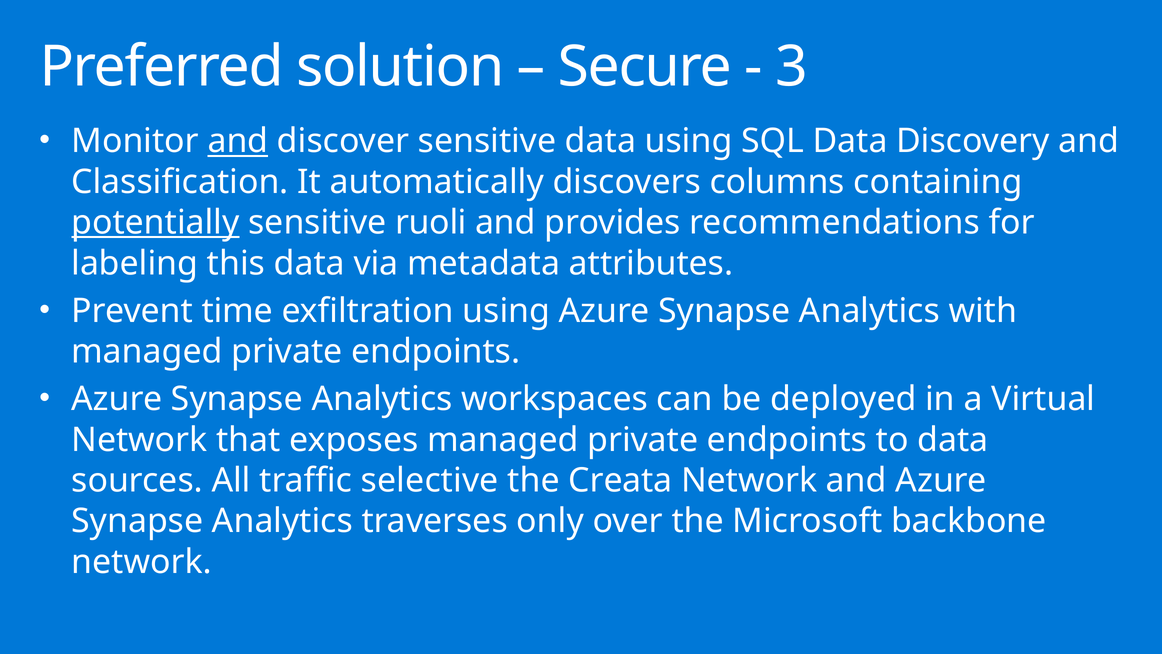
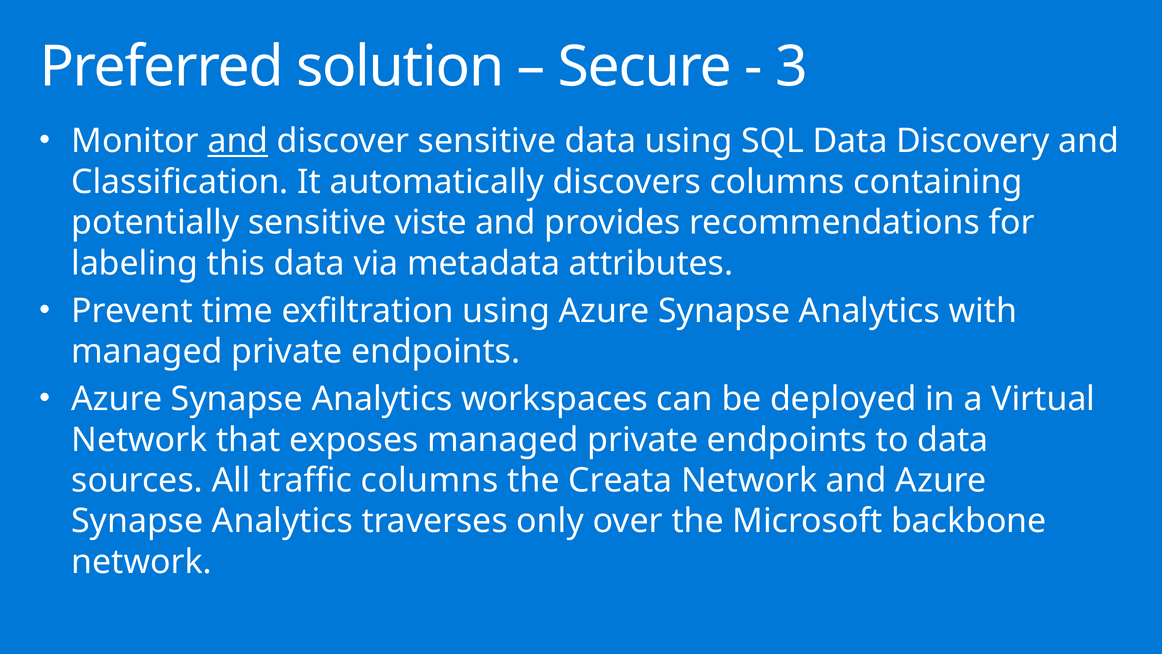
potentially underline: present -> none
ruoli: ruoli -> viste
traffic selective: selective -> columns
